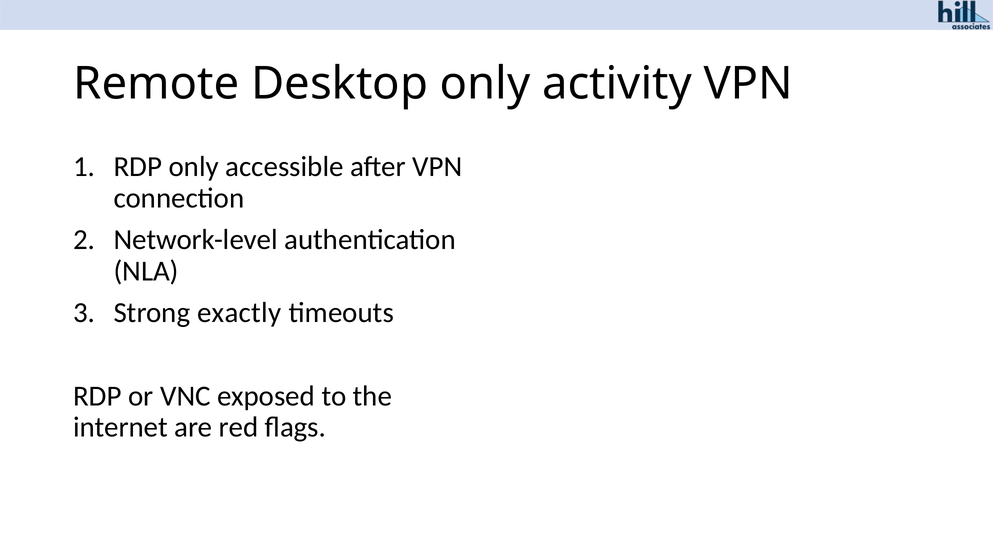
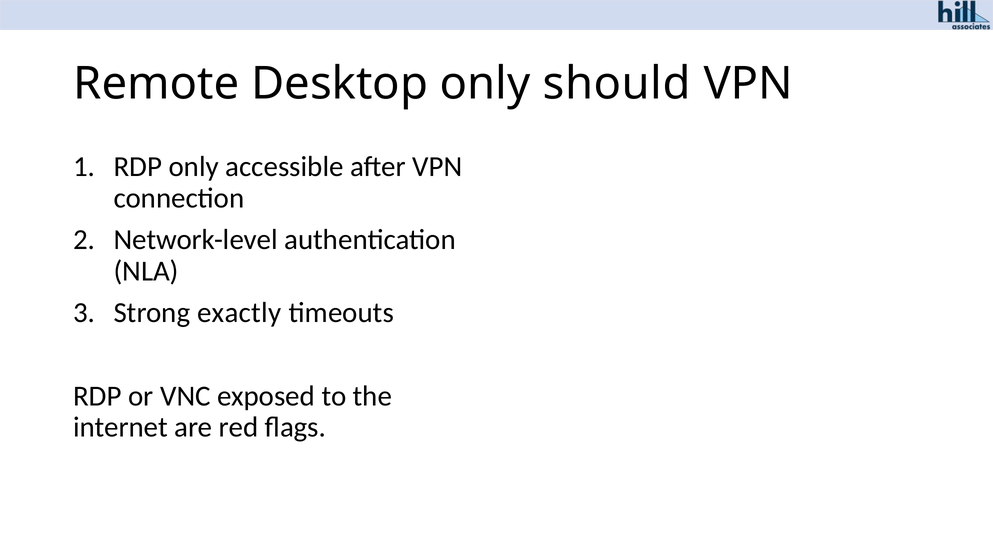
activity: activity -> should
